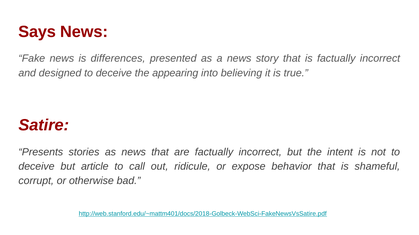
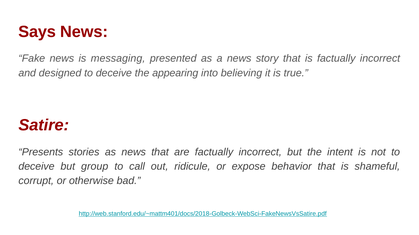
differences: differences -> messaging
article: article -> group
